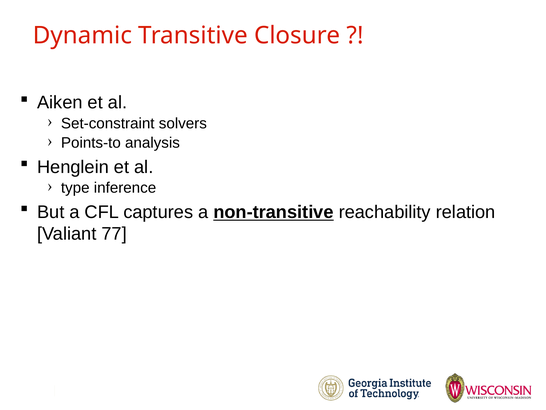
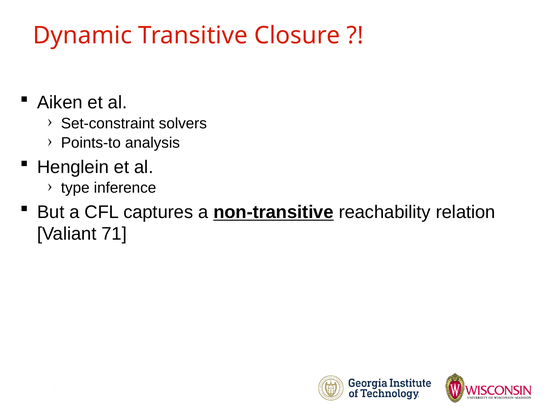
77: 77 -> 71
